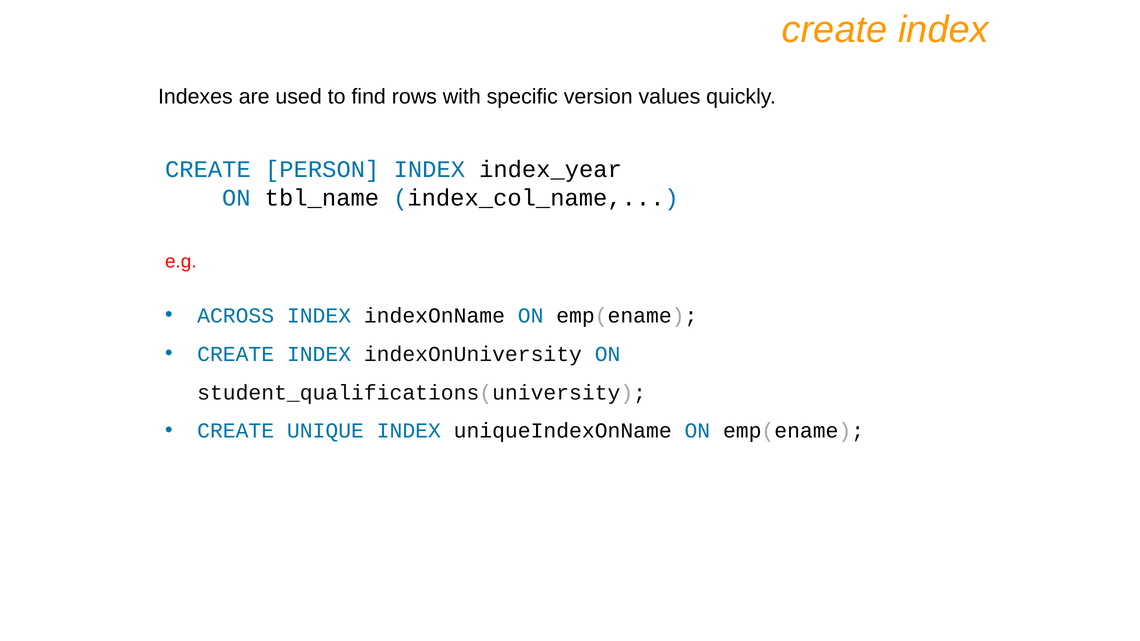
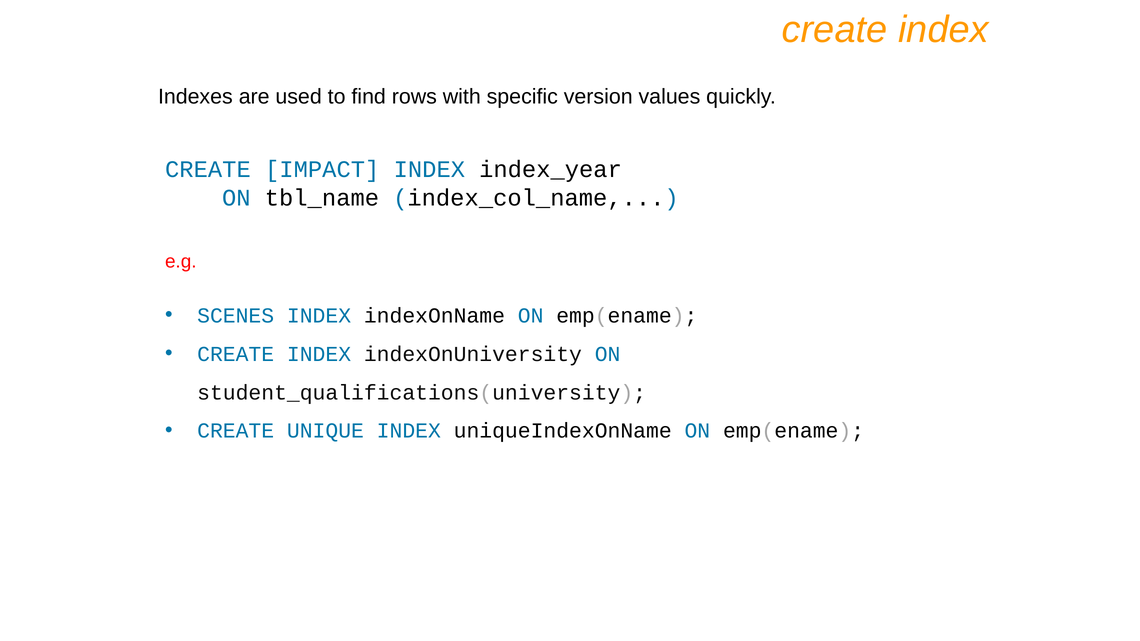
PERSON: PERSON -> IMPACT
ACROSS: ACROSS -> SCENES
